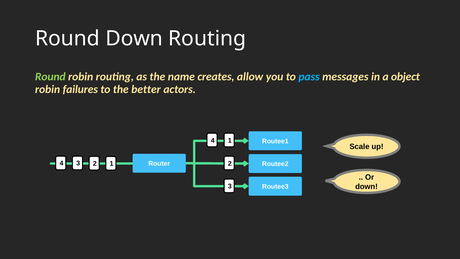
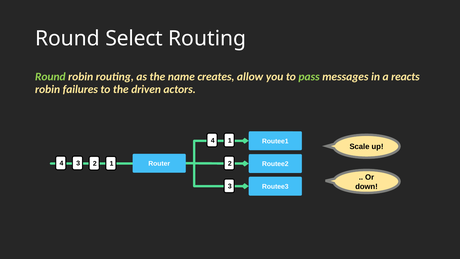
Round Down: Down -> Select
pass colour: light blue -> light green
object: object -> reacts
better: better -> driven
